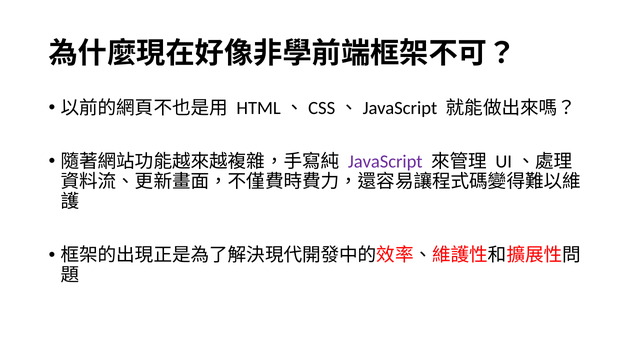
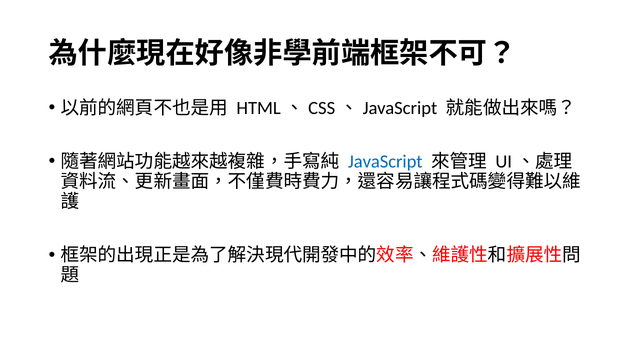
JavaScript colour: purple -> blue
